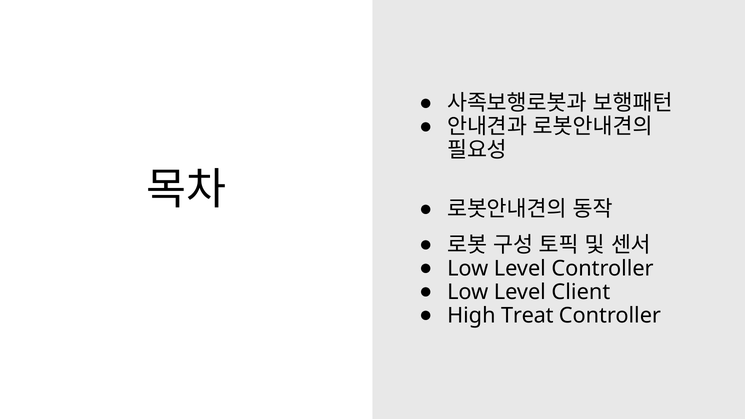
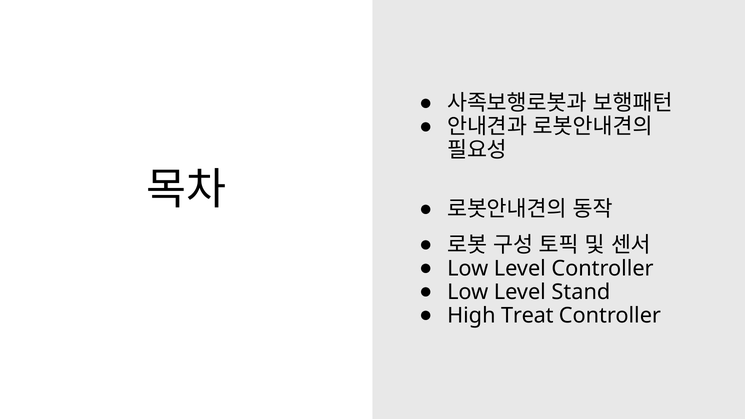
Client: Client -> Stand
